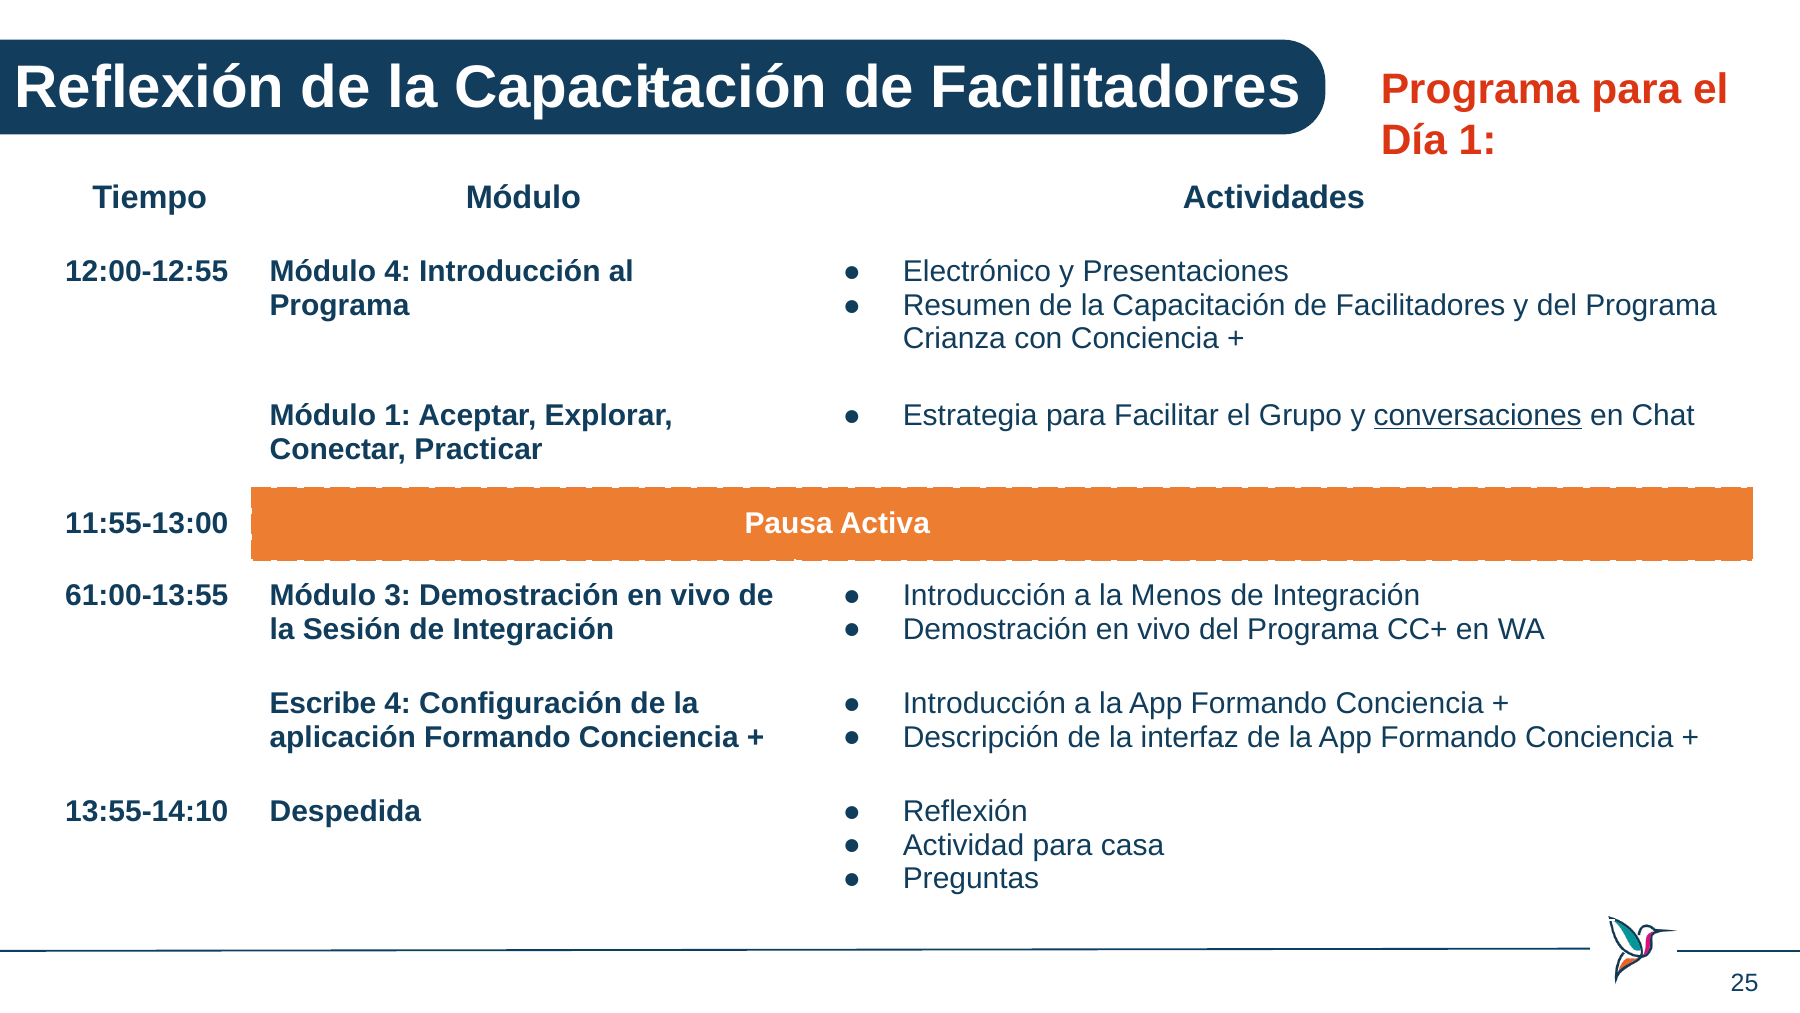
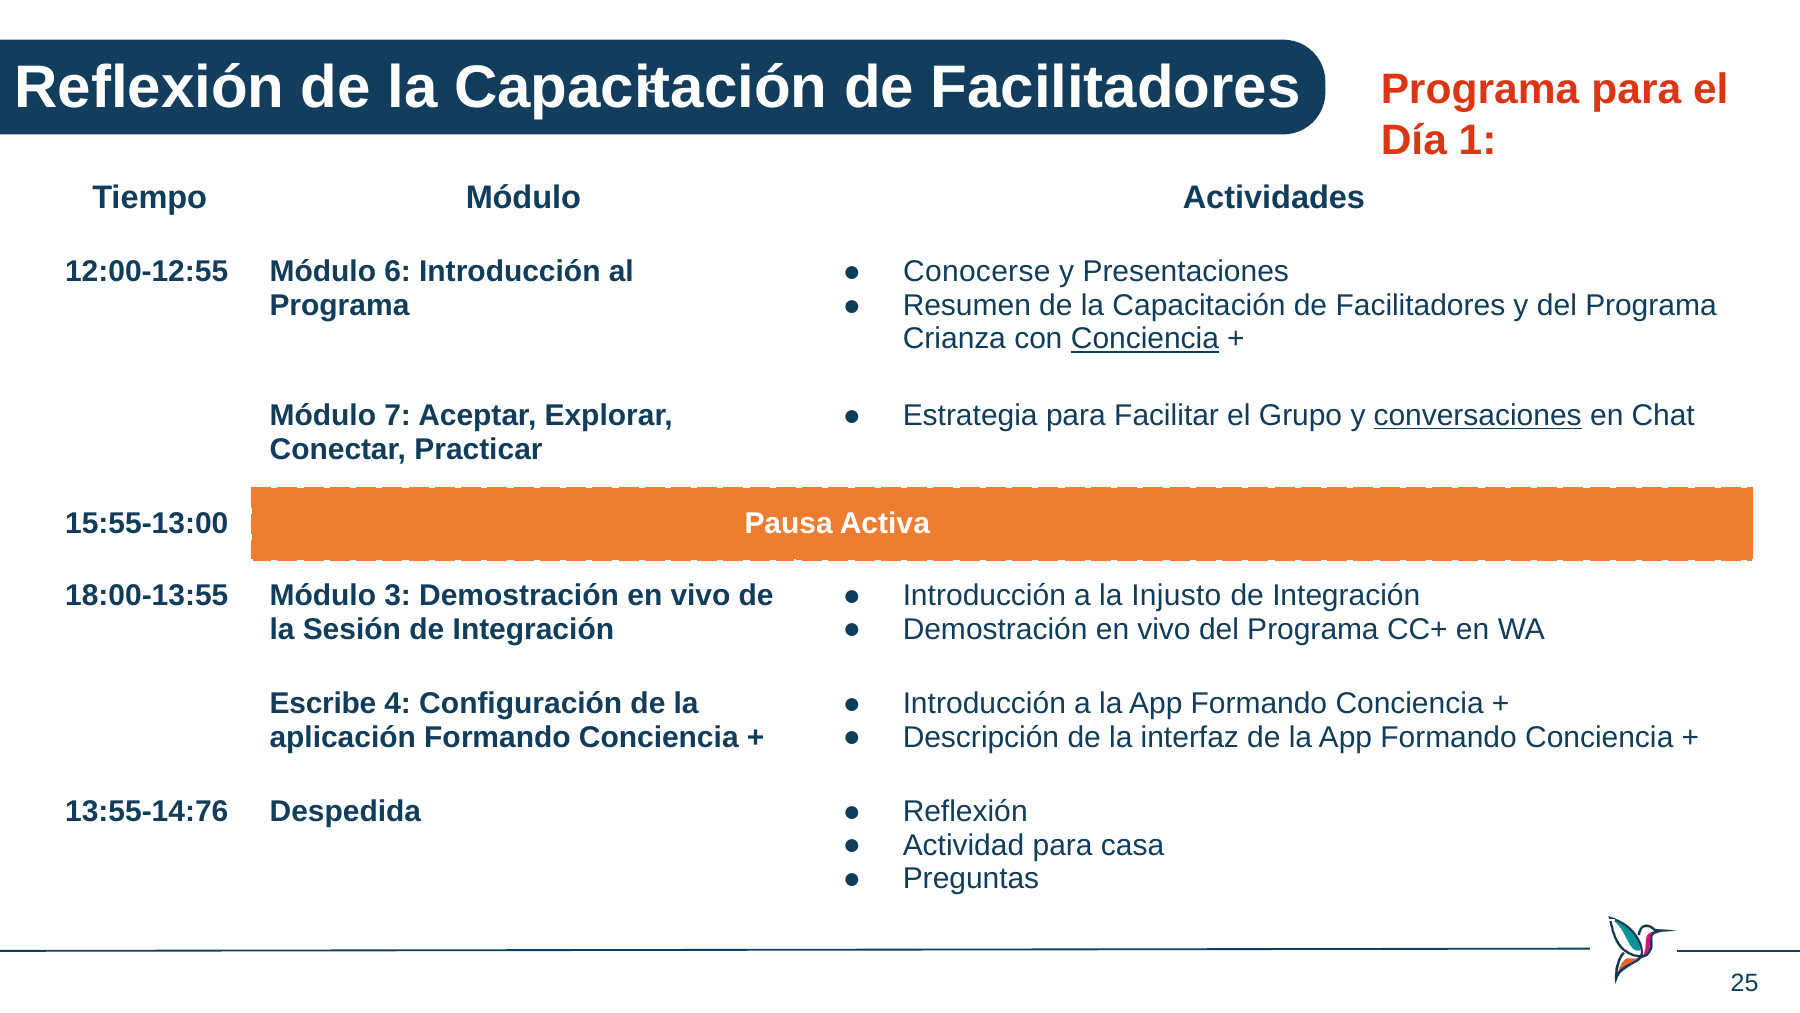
Electrónico: Electrónico -> Conocerse
Módulo 4: 4 -> 6
Conciencia at (1145, 339) underline: none -> present
Módulo 1: 1 -> 7
11:55-13:00: 11:55-13:00 -> 15:55-13:00
61:00-13:55: 61:00-13:55 -> 18:00-13:55
Menos: Menos -> Injusto
13:55-14:10: 13:55-14:10 -> 13:55-14:76
